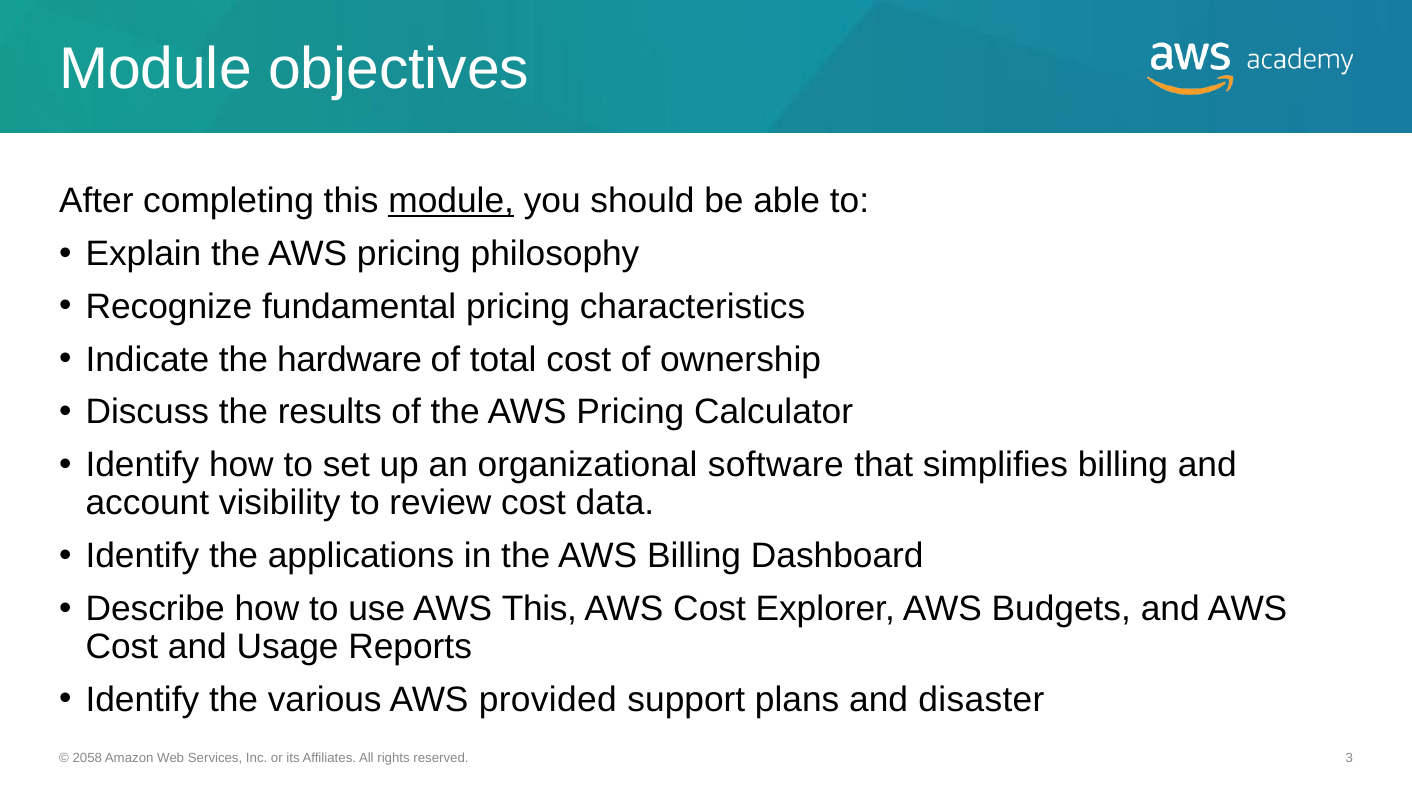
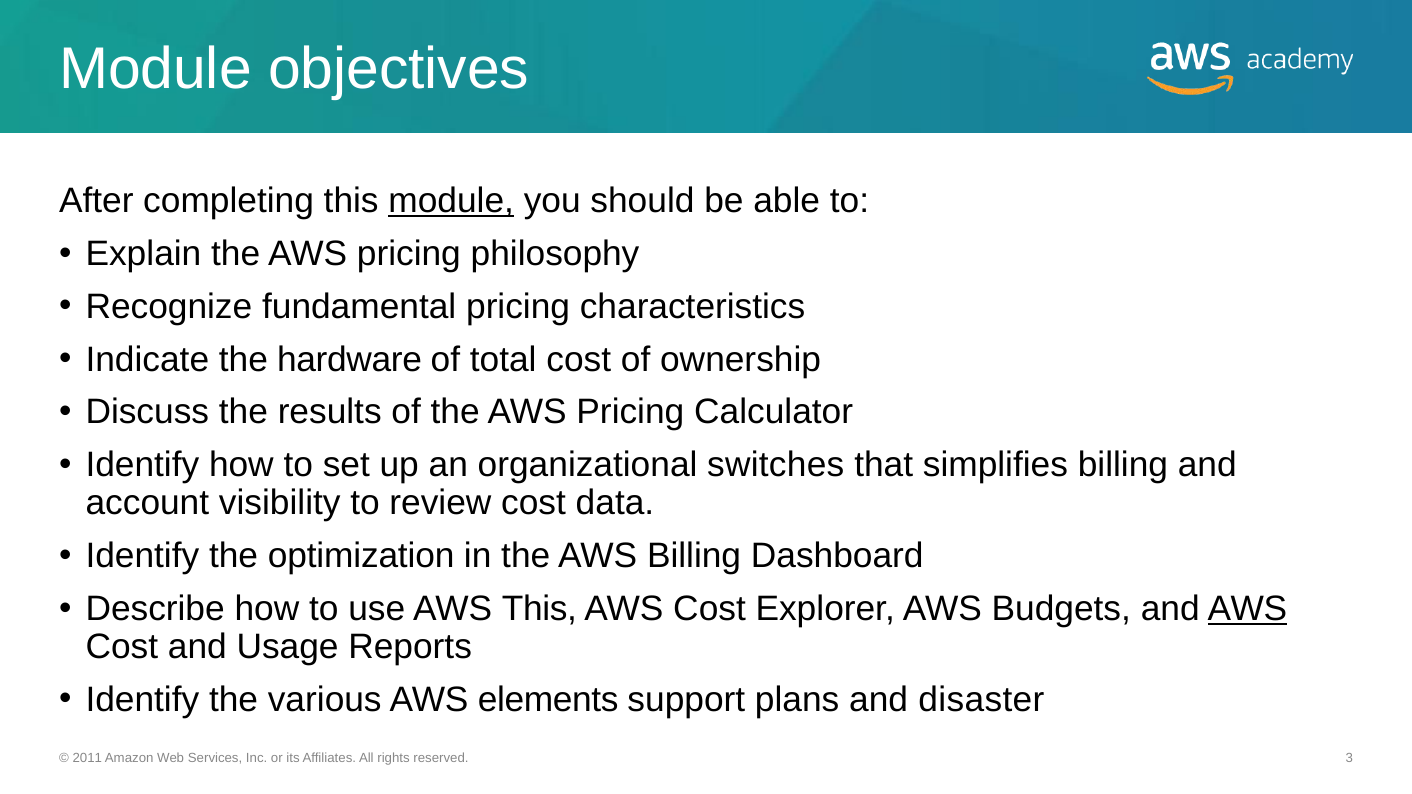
software: software -> switches
applications: applications -> optimization
AWS at (1247, 609) underline: none -> present
provided: provided -> elements
2058: 2058 -> 2011
